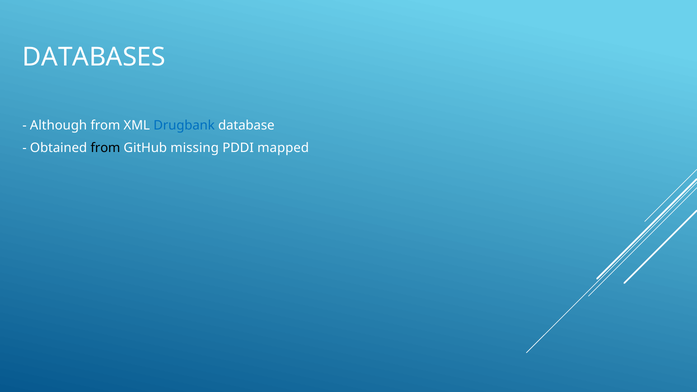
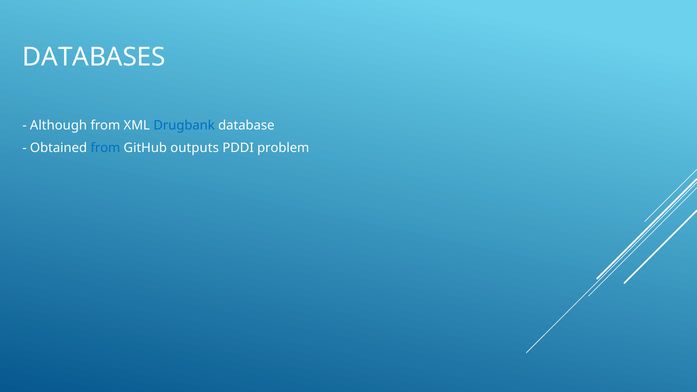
from at (105, 148) colour: black -> blue
missing: missing -> outputs
mapped: mapped -> problem
